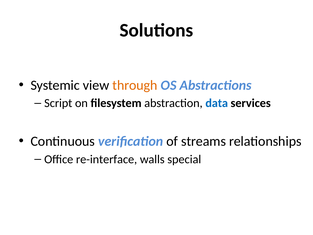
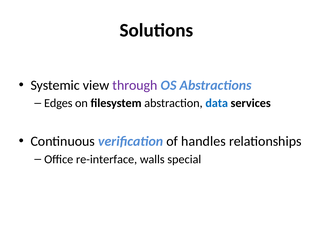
through colour: orange -> purple
Script: Script -> Edges
streams: streams -> handles
